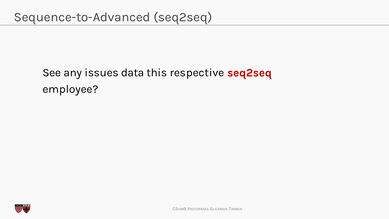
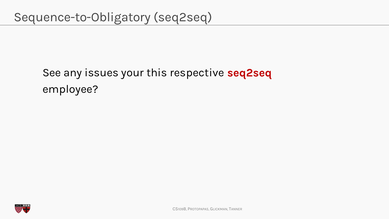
Sequence-to-Advanced: Sequence-to-Advanced -> Sequence-to-Obligatory
data: data -> your
